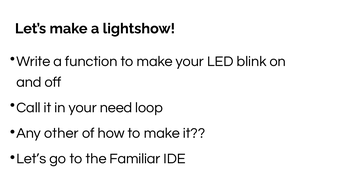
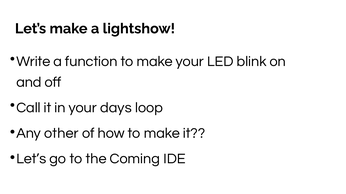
need: need -> days
Familiar: Familiar -> Coming
